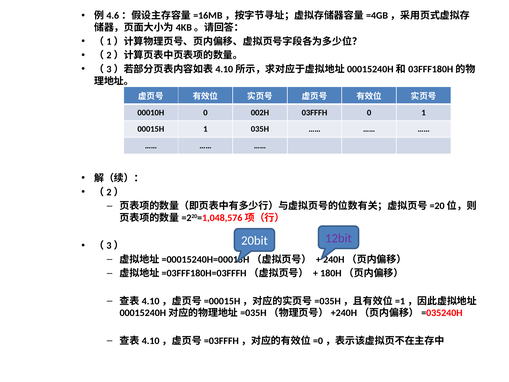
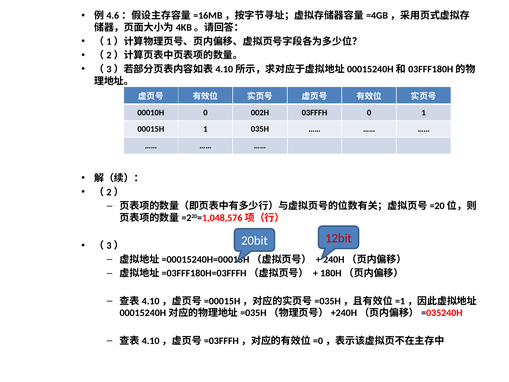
12bit colour: purple -> red
